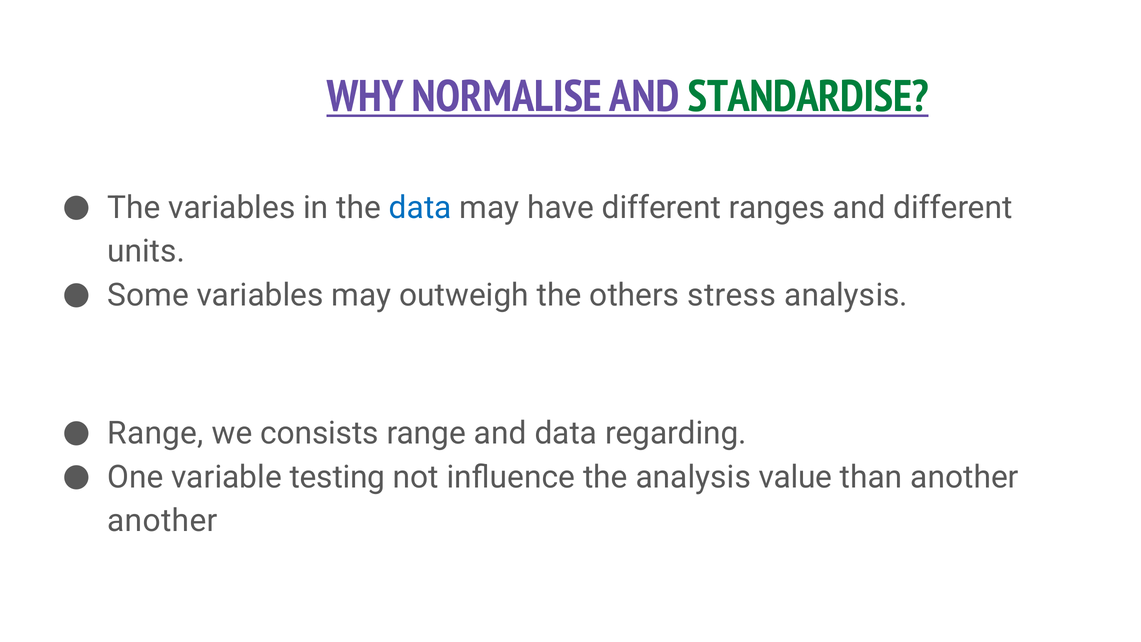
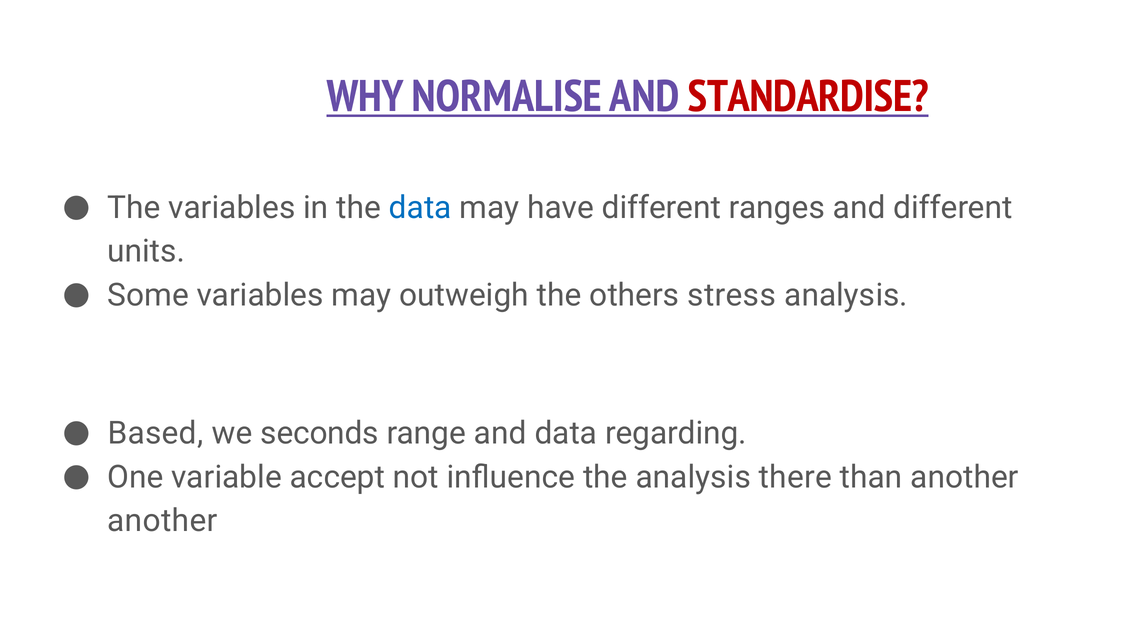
STANDARDISE colour: green -> red
Range at (155, 433): Range -> Based
consists: consists -> seconds
testing: testing -> accept
value: value -> there
